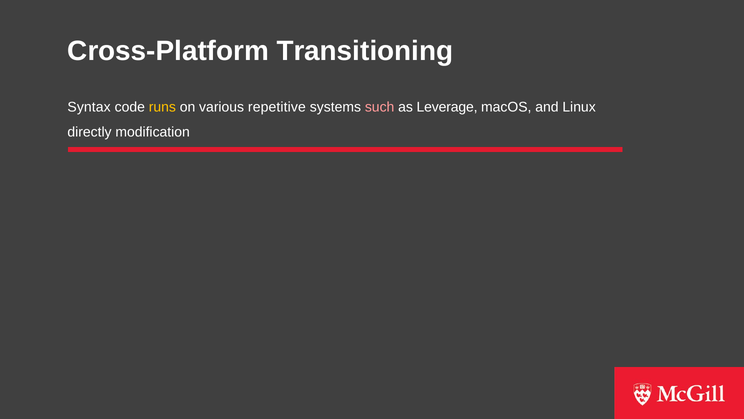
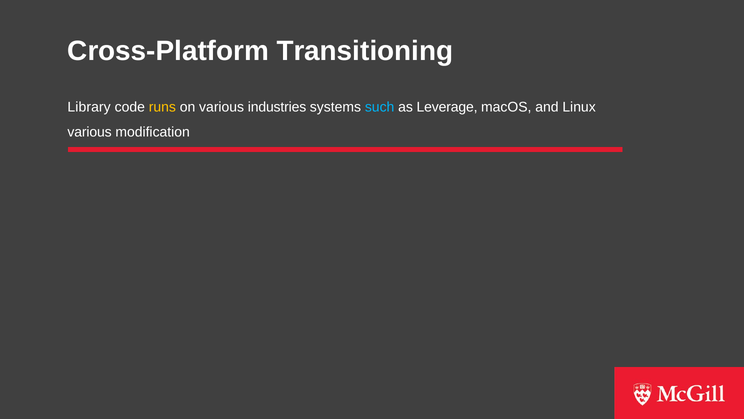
Syntax: Syntax -> Library
repetitive: repetitive -> industries
such colour: pink -> light blue
directly at (90, 132): directly -> various
